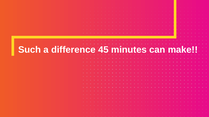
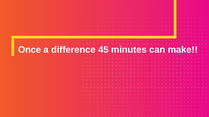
Such: Such -> Once
